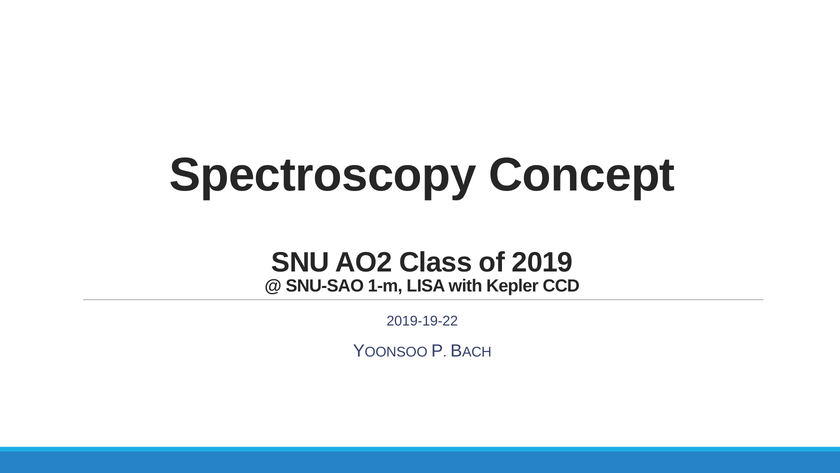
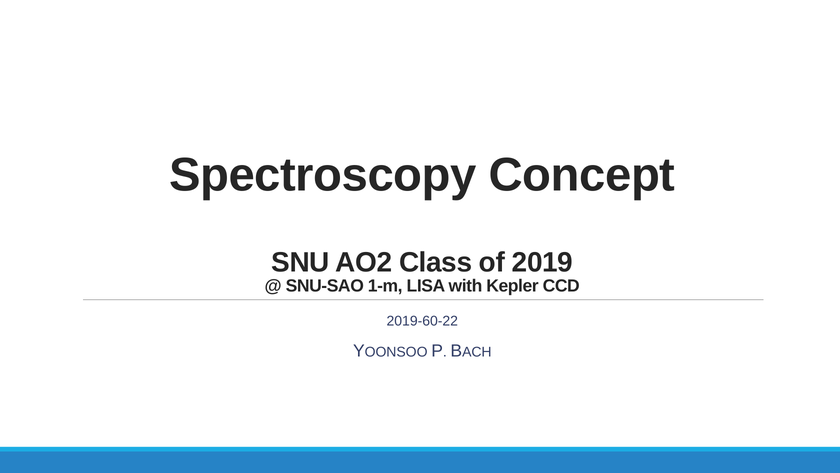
2019-19-22: 2019-19-22 -> 2019-60-22
